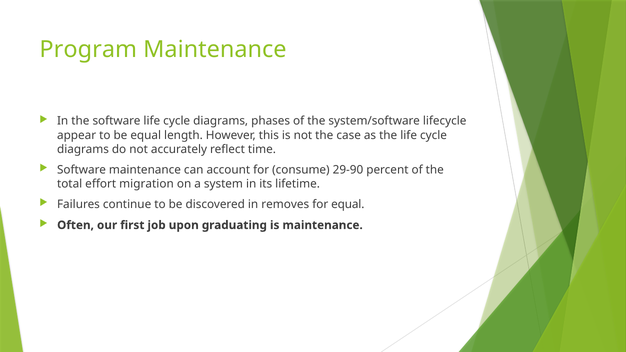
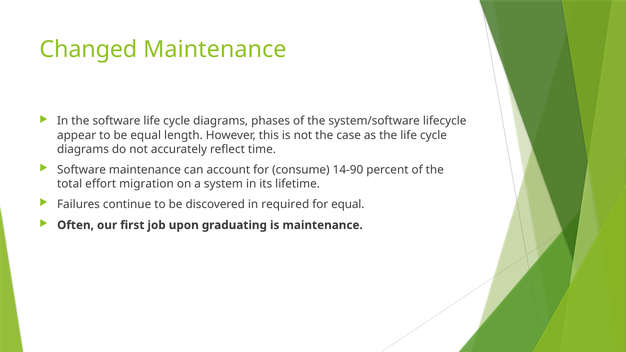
Program: Program -> Changed
29-90: 29-90 -> 14-90
removes: removes -> required
